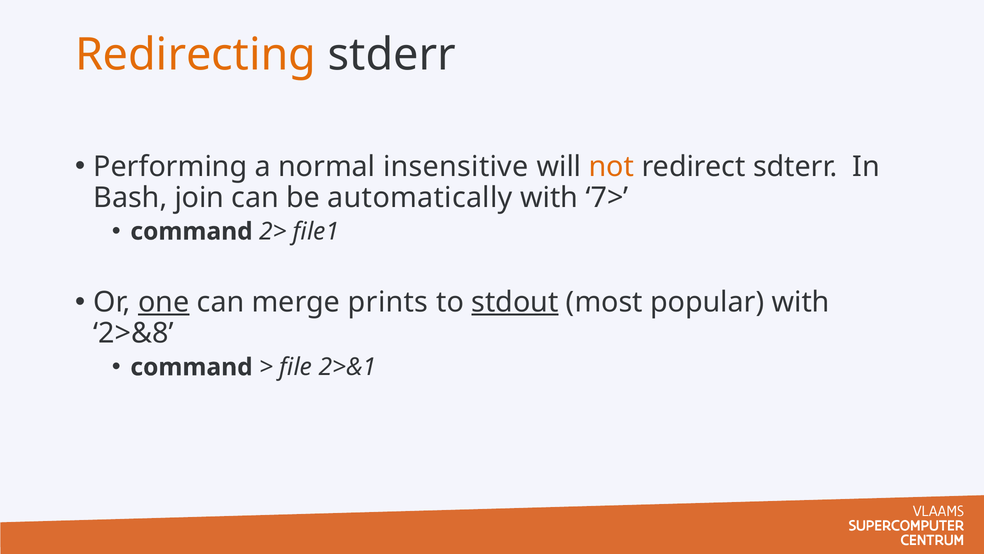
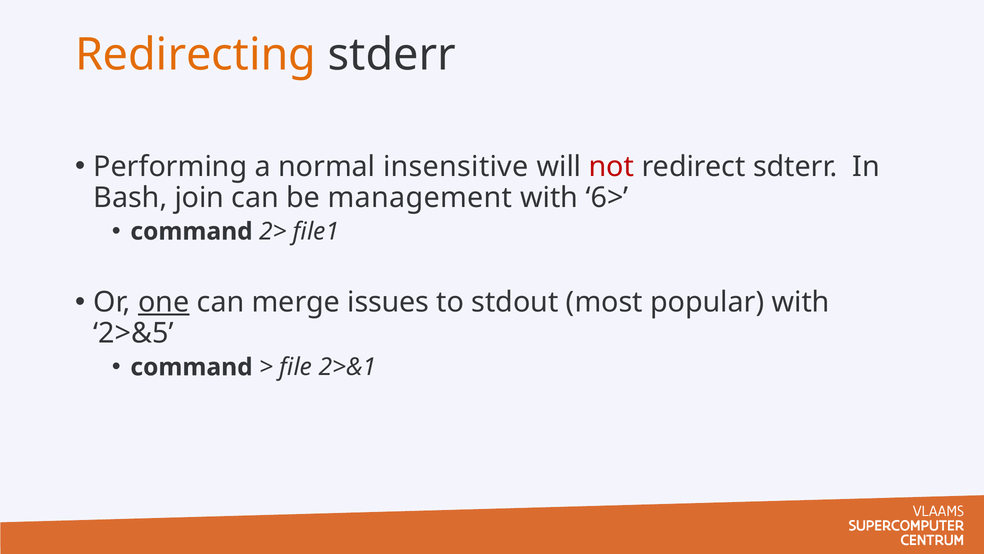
not colour: orange -> red
automatically: automatically -> management
7>: 7> -> 6>
prints: prints -> issues
stdout underline: present -> none
2>&8: 2>&8 -> 2>&5
